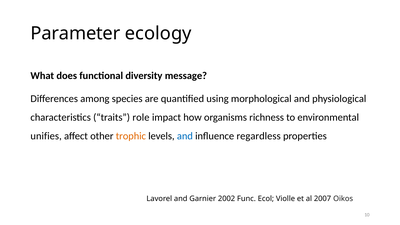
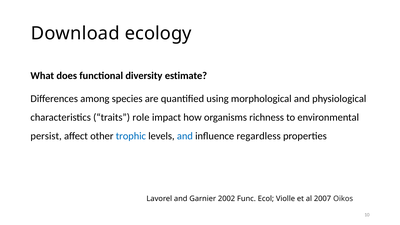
Parameter: Parameter -> Download
message: message -> estimate
unifies: unifies -> persist
trophic colour: orange -> blue
